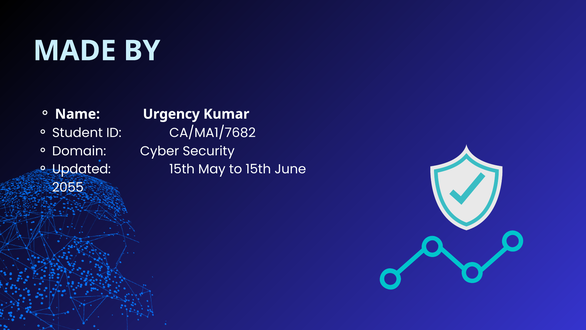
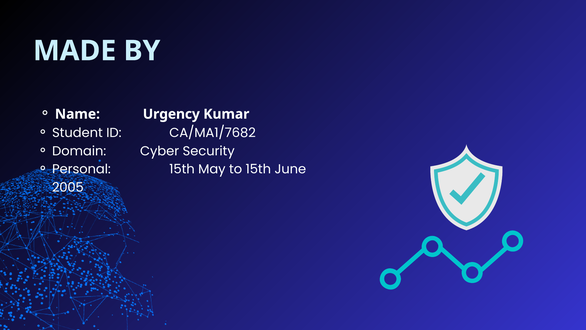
Updated: Updated -> Personal
2055: 2055 -> 2005
